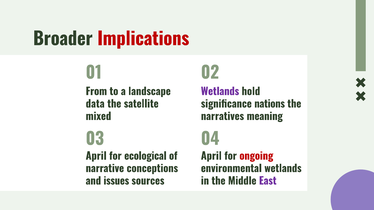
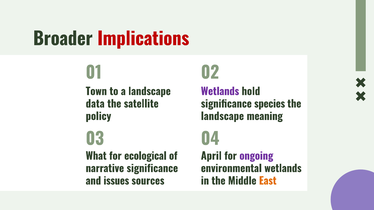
From: From -> Town
nations: nations -> species
mixed: mixed -> policy
narratives at (222, 117): narratives -> landscape
April at (96, 157): April -> What
ongoing colour: red -> purple
narrative conceptions: conceptions -> significance
East colour: purple -> orange
